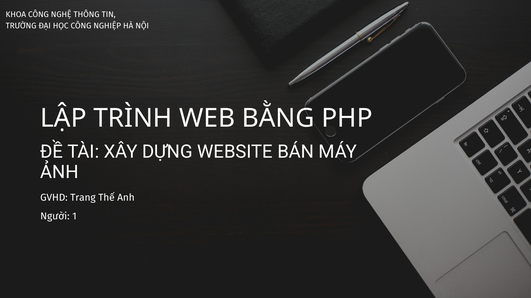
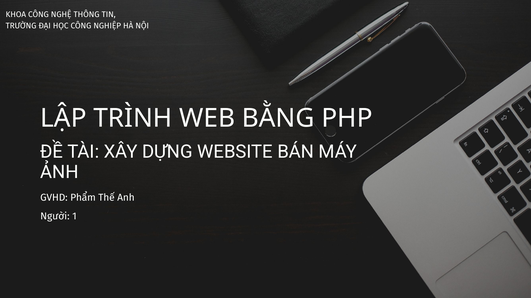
Trang: Trang -> Phẩm
